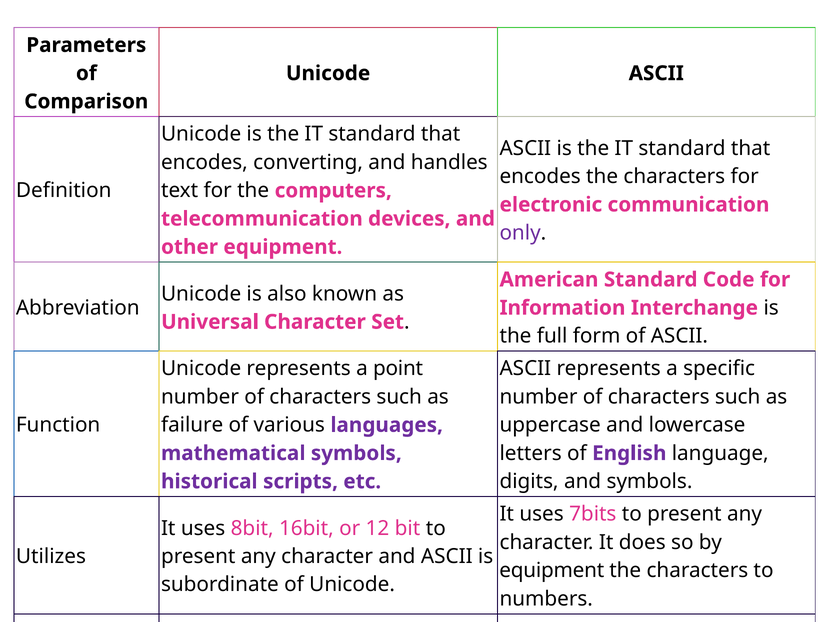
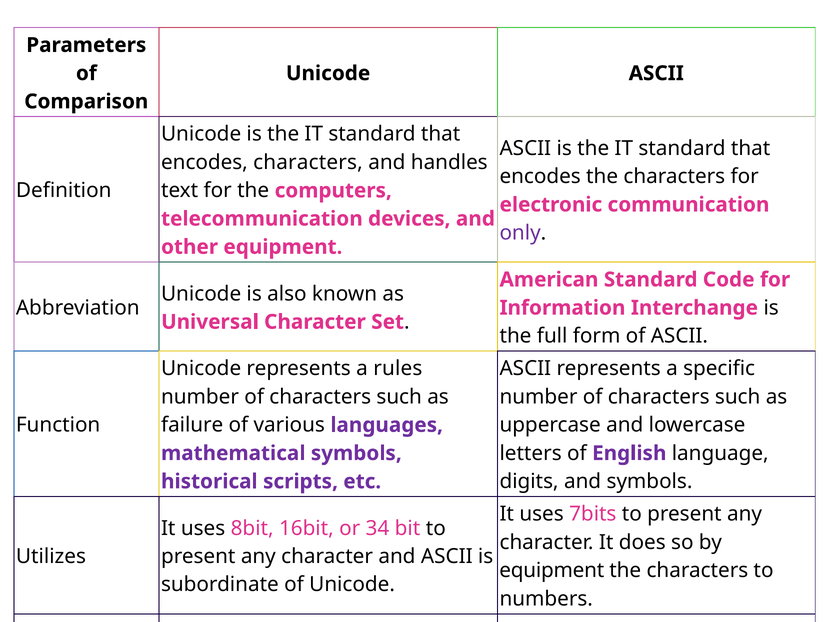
encodes converting: converting -> characters
point: point -> rules
12: 12 -> 34
